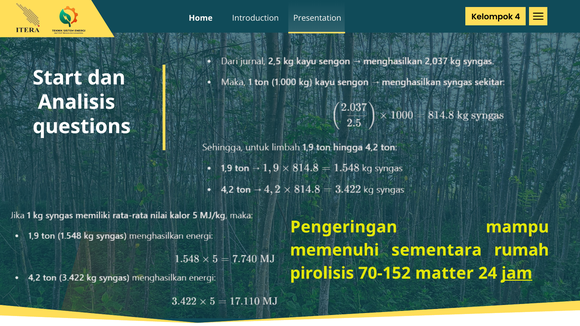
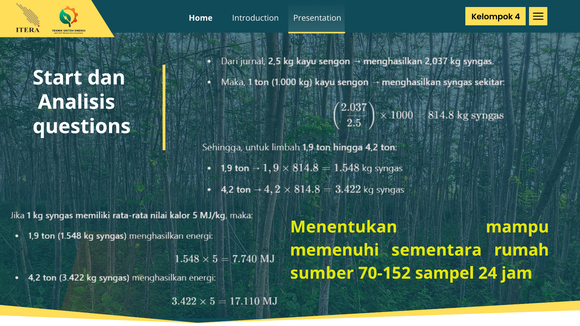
Pengeringan: Pengeringan -> Menentukan
pirolisis: pirolisis -> sumber
matter: matter -> sampel
jam underline: present -> none
